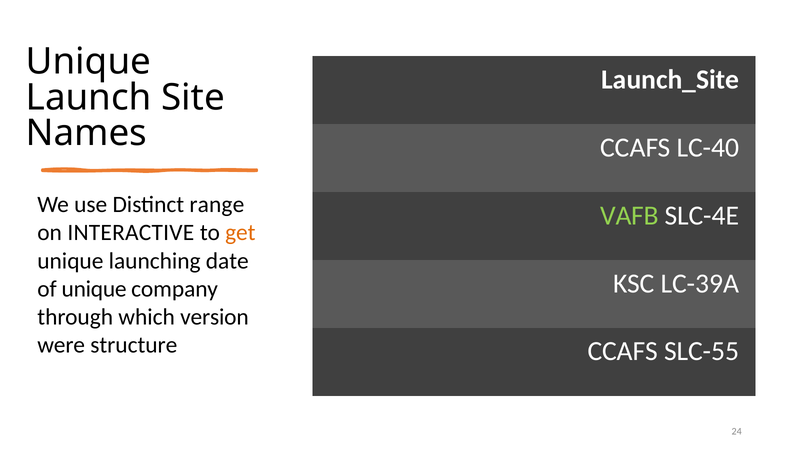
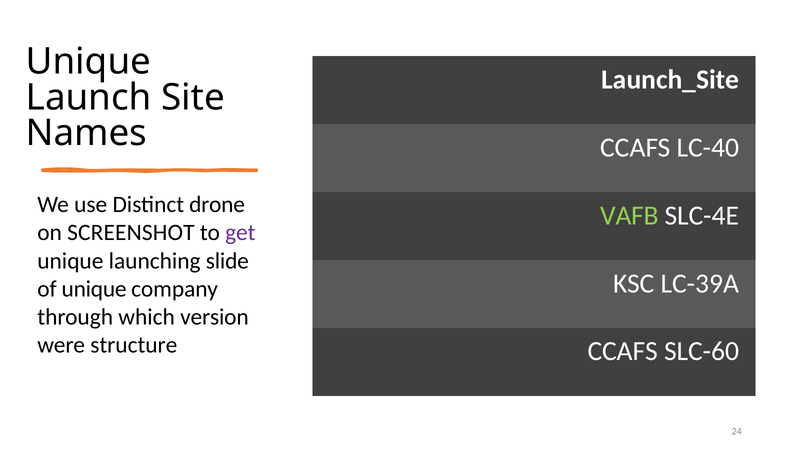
range: range -> drone
INTERACTIVE: INTERACTIVE -> SCREENSHOT
get colour: orange -> purple
date: date -> slide
SLC-55: SLC-55 -> SLC-60
